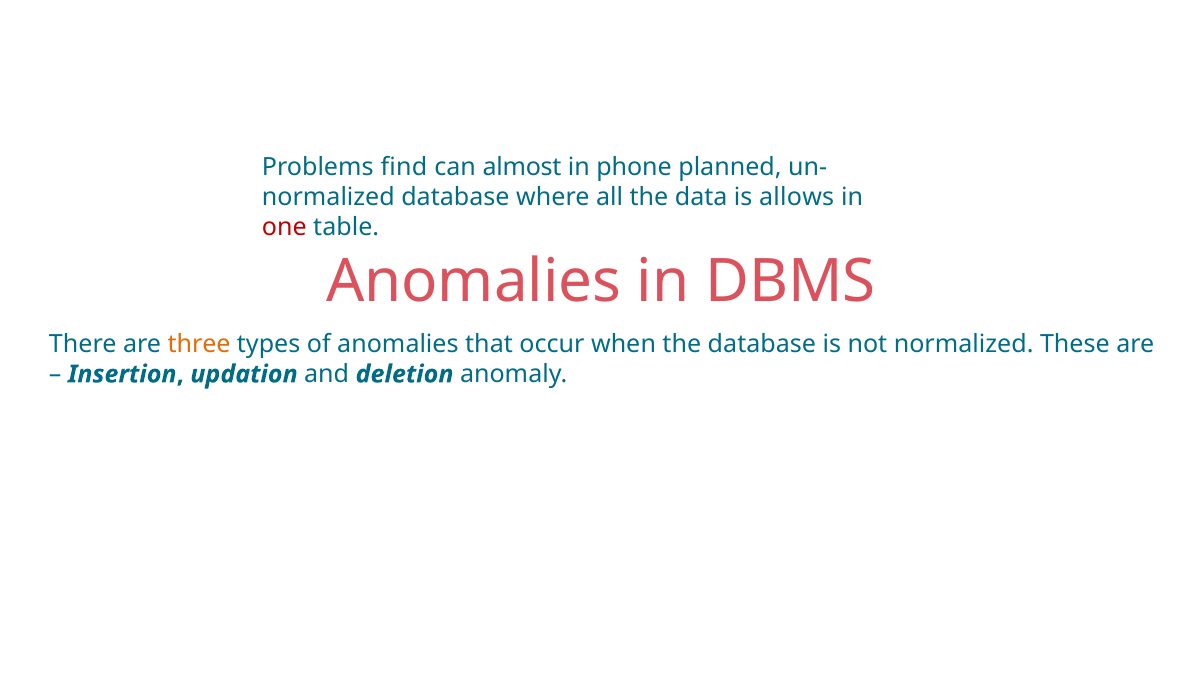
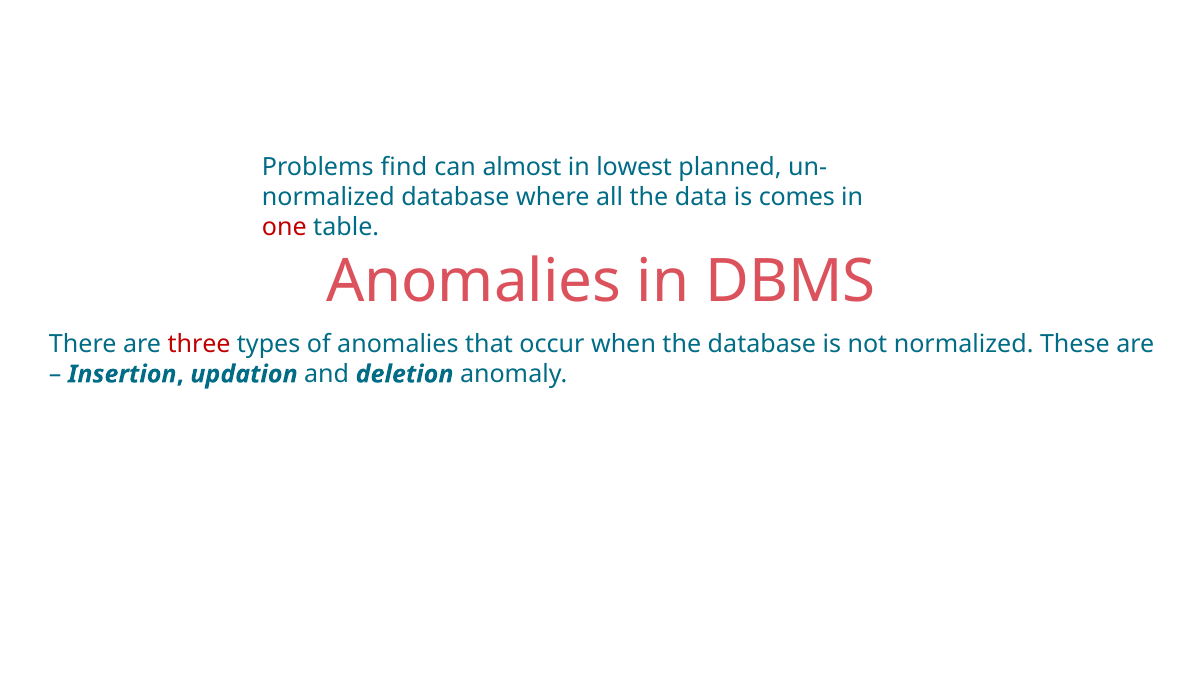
phone: phone -> lowest
allows: allows -> comes
three colour: orange -> red
